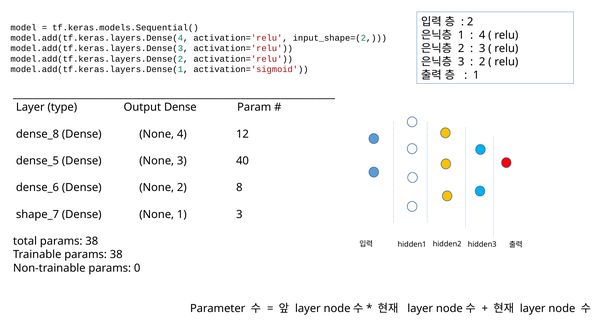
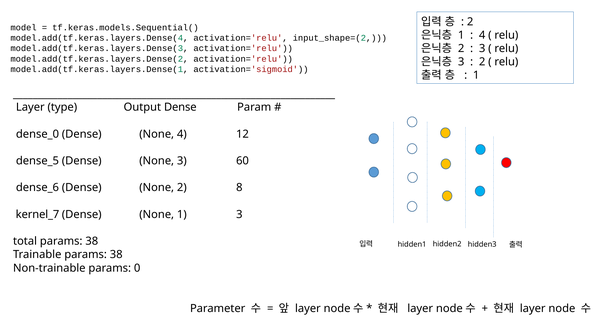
dense_8: dense_8 -> dense_0
40: 40 -> 60
shape_7: shape_7 -> kernel_7
